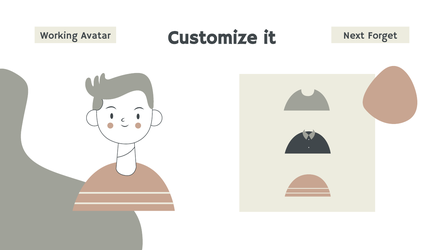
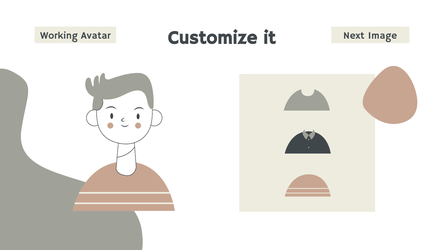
Forget: Forget -> Image
